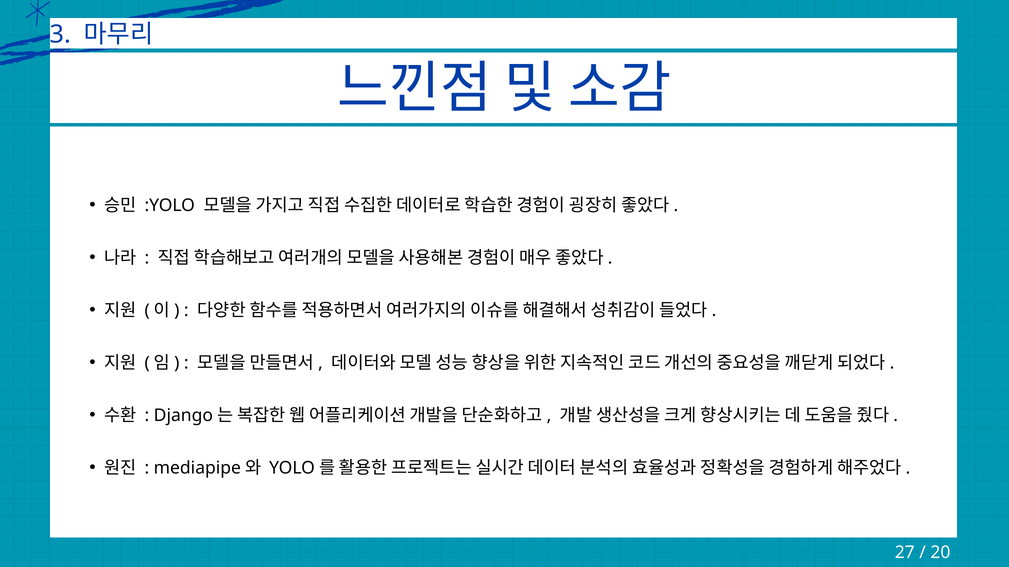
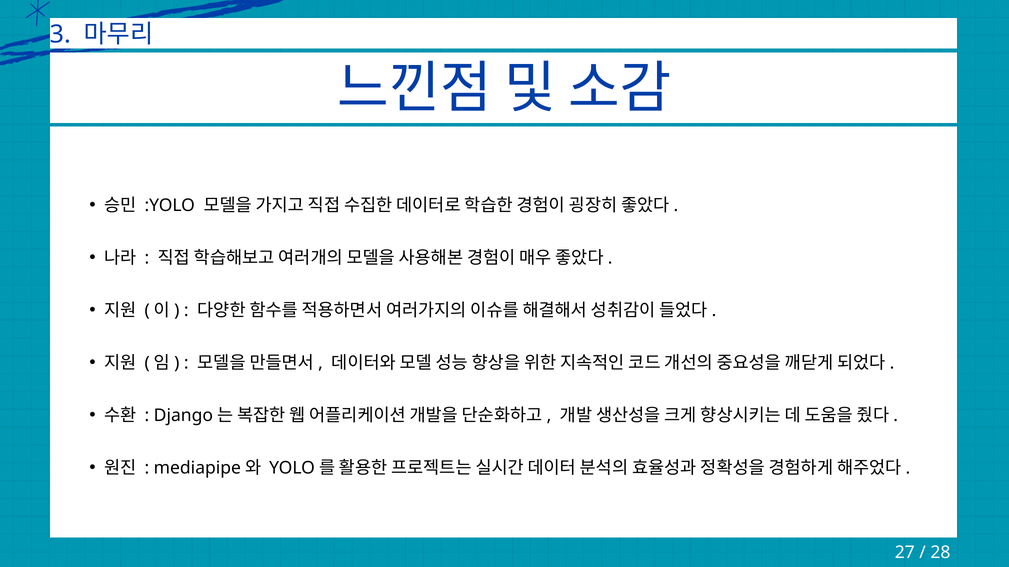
20: 20 -> 28
